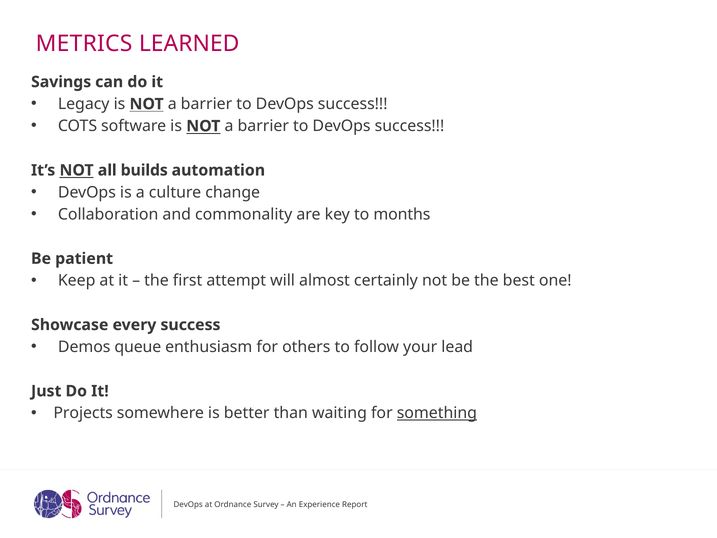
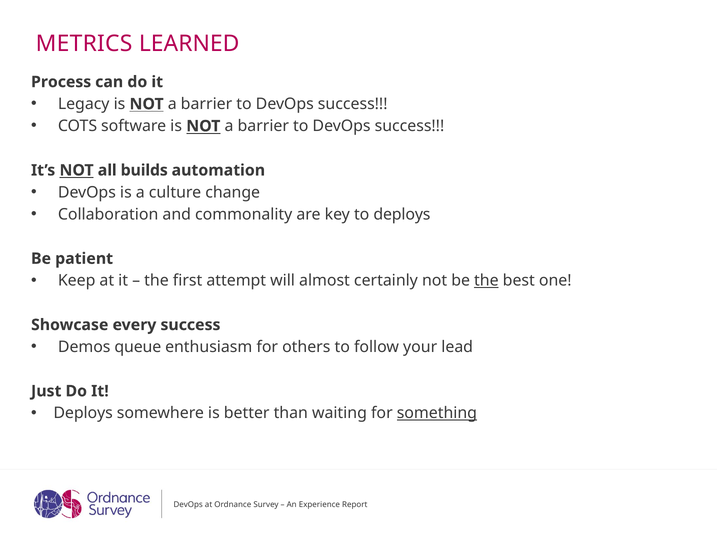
Savings: Savings -> Process
to months: months -> deploys
the at (486, 281) underline: none -> present
Projects at (83, 413): Projects -> Deploys
